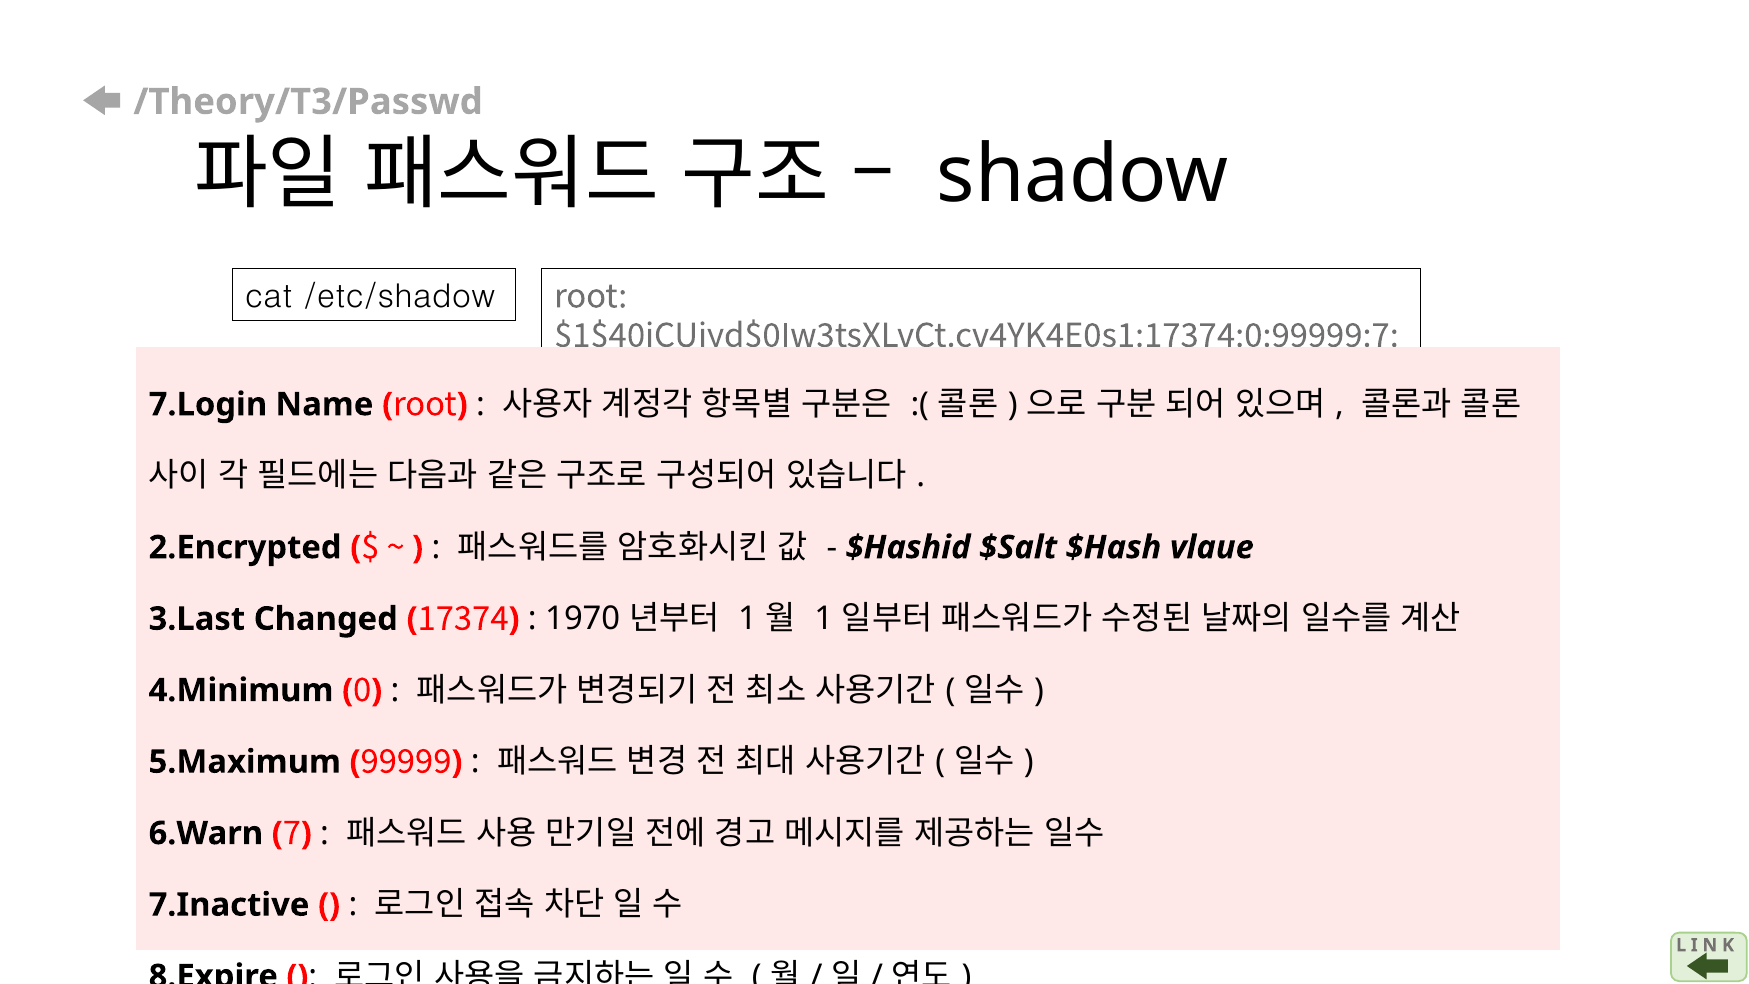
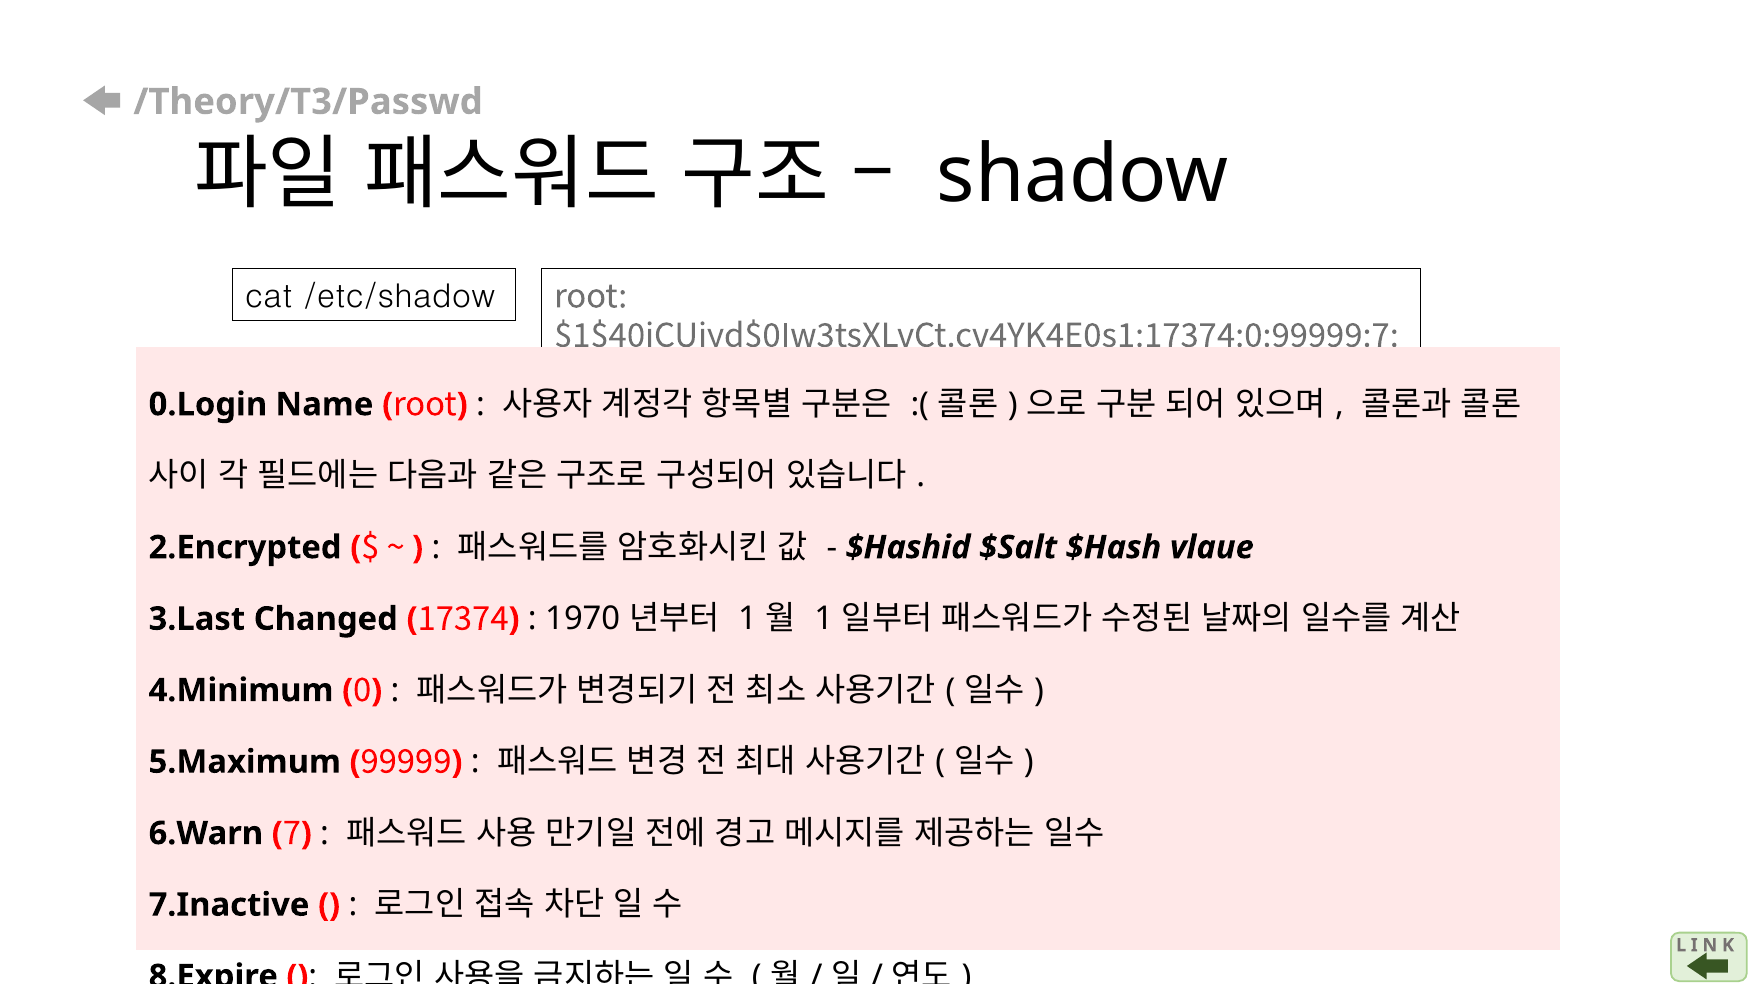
7.Login: 7.Login -> 0.Login
